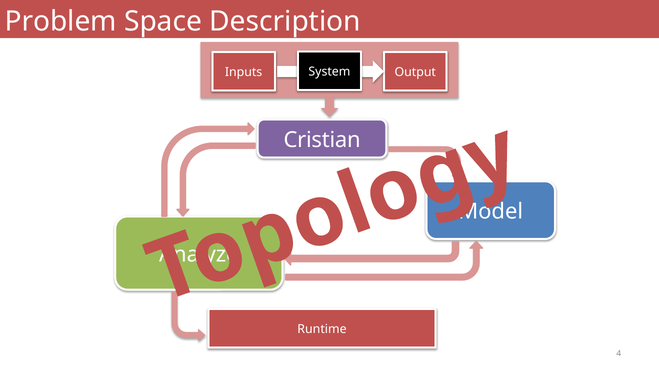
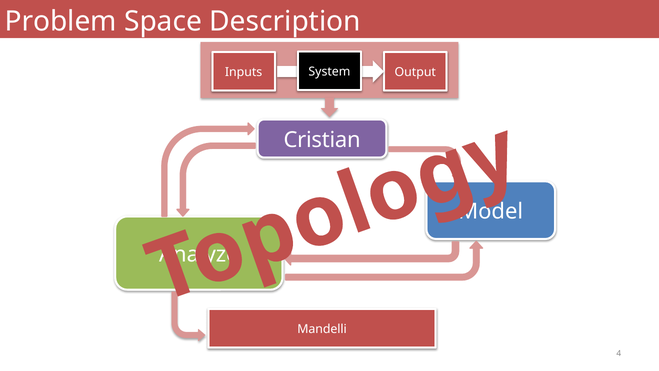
Runtime: Runtime -> Mandelli
